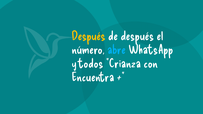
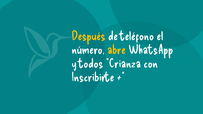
de después: después -> teléfono
abre colour: light blue -> yellow
Encuentra: Encuentra -> Inscribirte
